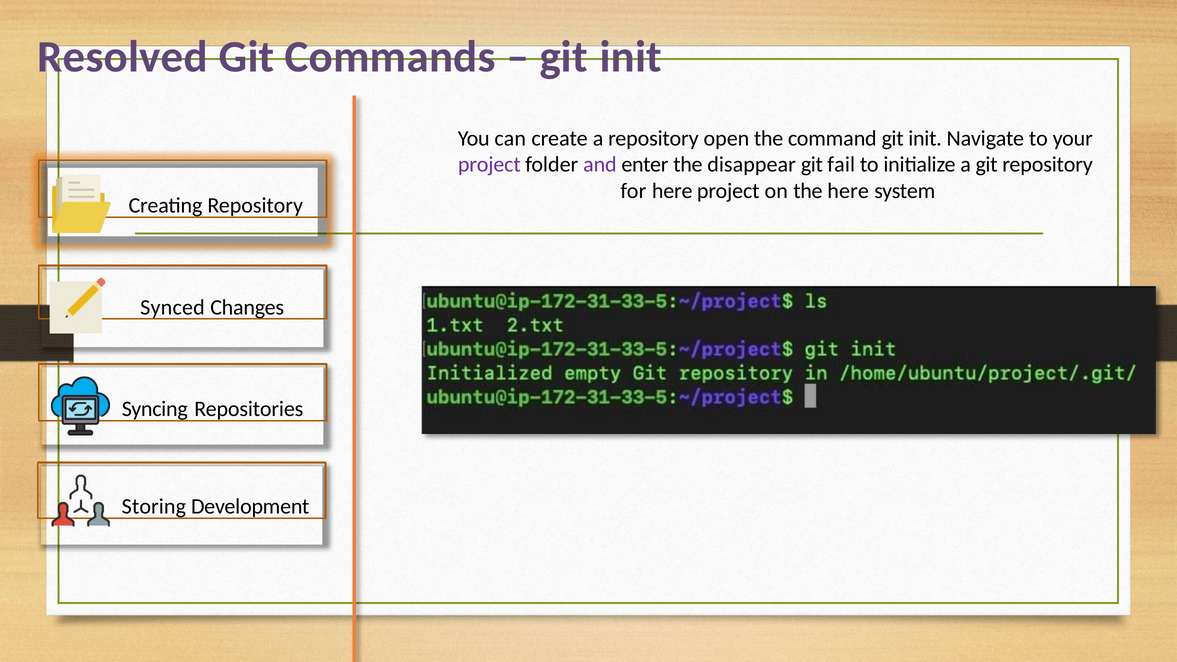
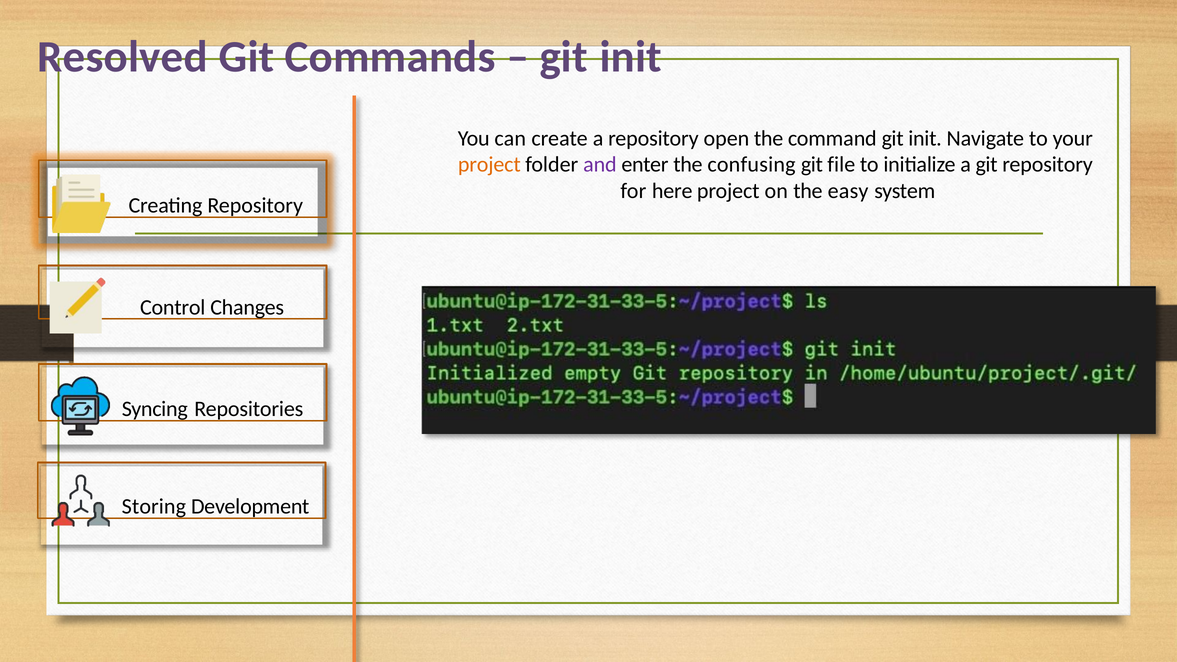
project at (489, 165) colour: purple -> orange
disappear: disappear -> confusing
fail: fail -> file
the here: here -> easy
Synced: Synced -> Control
